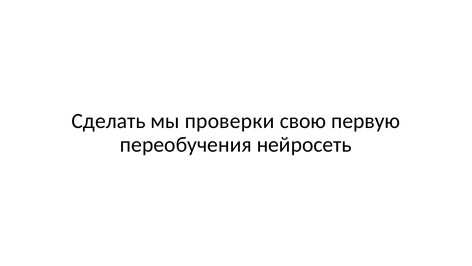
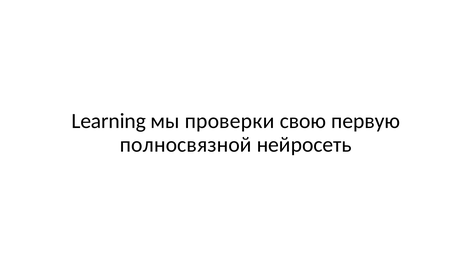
Сделать: Сделать -> Learning
переобучения: переобучения -> полносвязной
